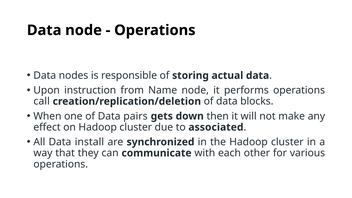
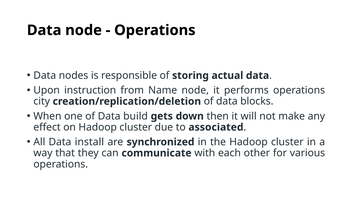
call: call -> city
pairs: pairs -> build
